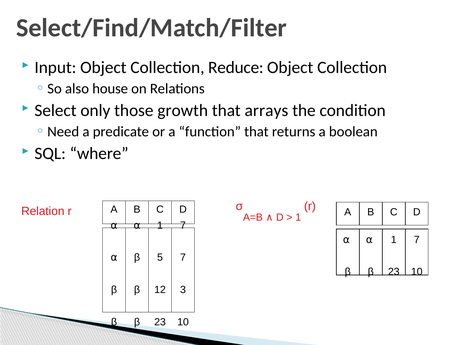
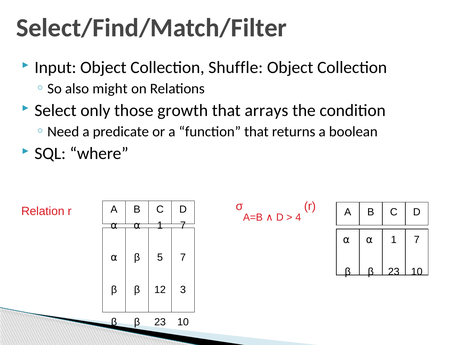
Reduce: Reduce -> Shuffle
house: house -> might
1 at (298, 217): 1 -> 4
